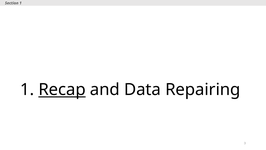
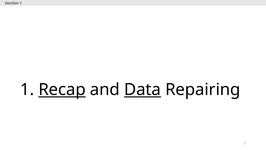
Data underline: none -> present
